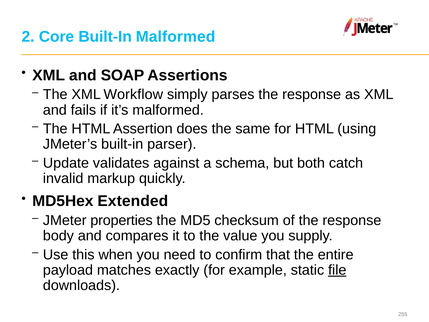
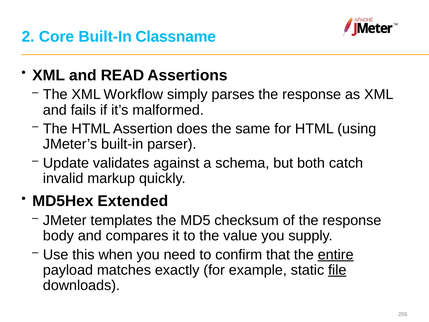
Built-In Malformed: Malformed -> Classname
SOAP: SOAP -> READ
properties: properties -> templates
entire underline: none -> present
